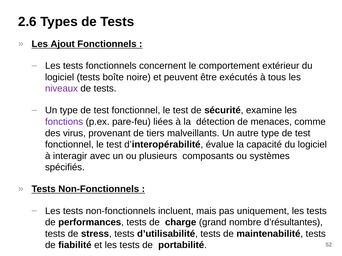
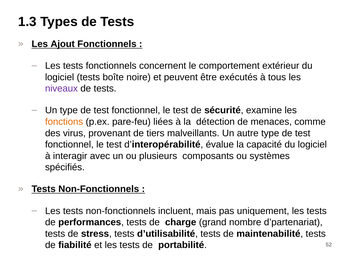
2.6: 2.6 -> 1.3
fonctions colour: purple -> orange
d’résultantes: d’résultantes -> d’partenariat
